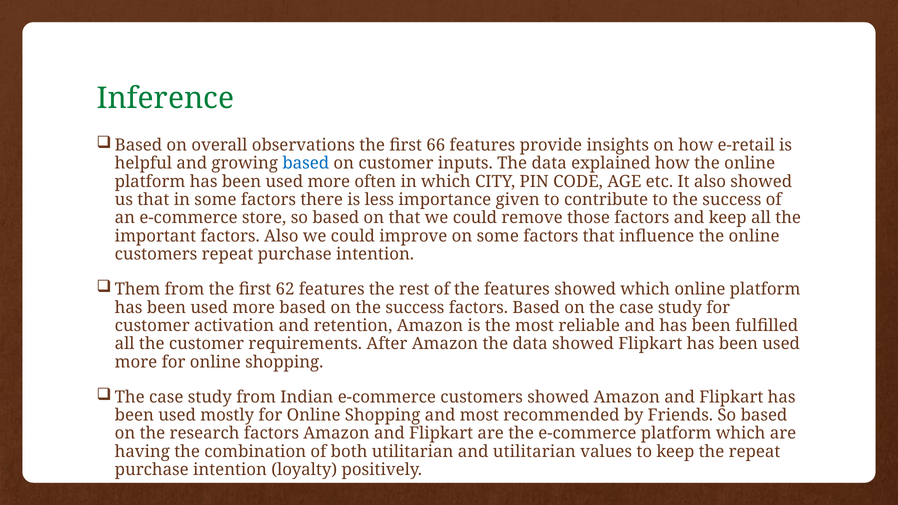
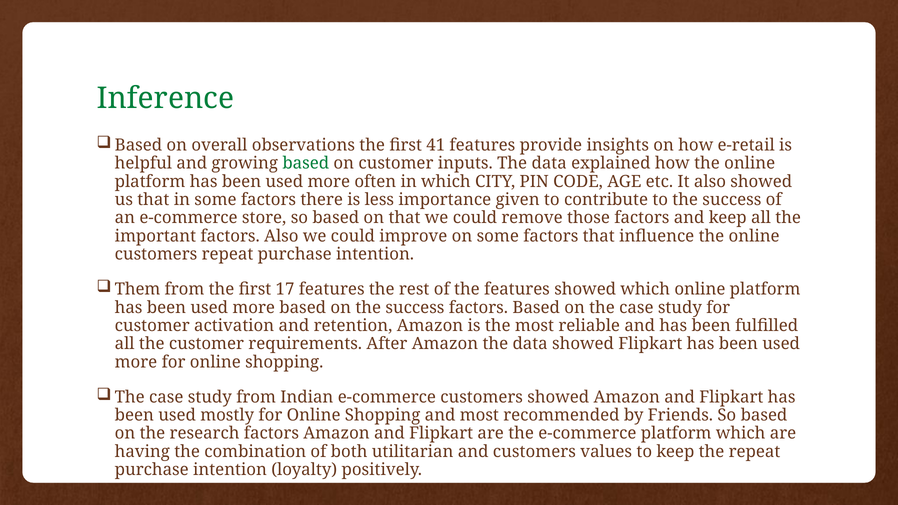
66: 66 -> 41
based at (306, 163) colour: blue -> green
62: 62 -> 17
and utilitarian: utilitarian -> customers
